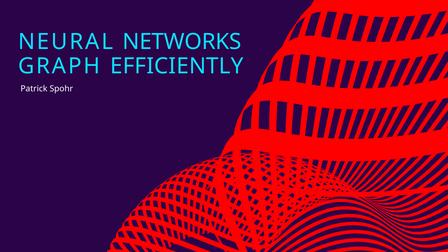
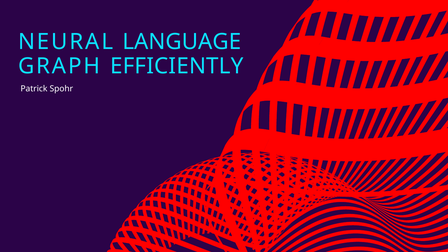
NETWORKS: NETWORKS -> LANGUAGE
